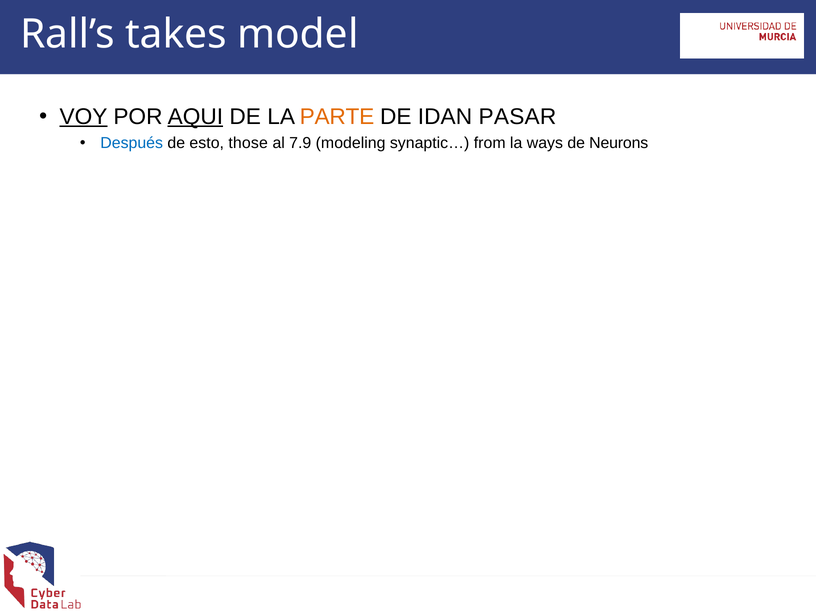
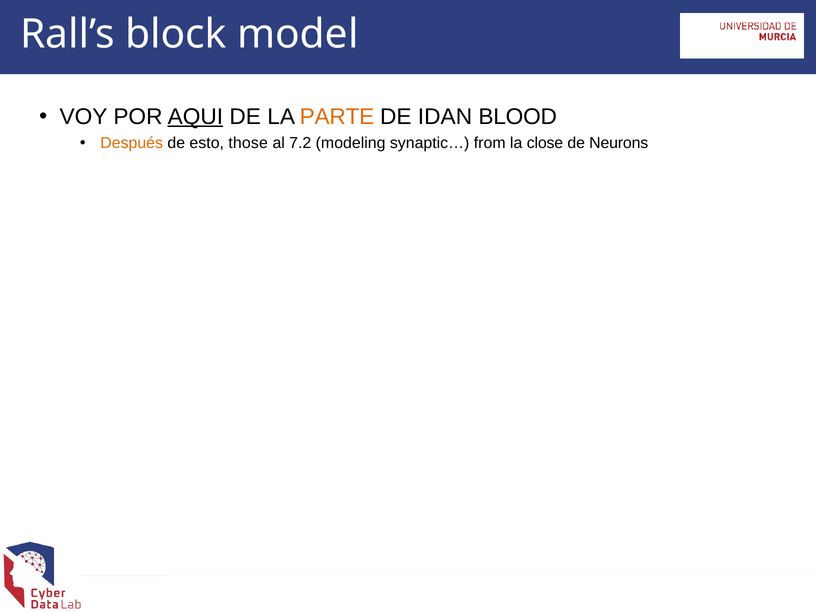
takes: takes -> block
VOY underline: present -> none
PASAR: PASAR -> BLOOD
Después colour: blue -> orange
7.9: 7.9 -> 7.2
ways: ways -> close
